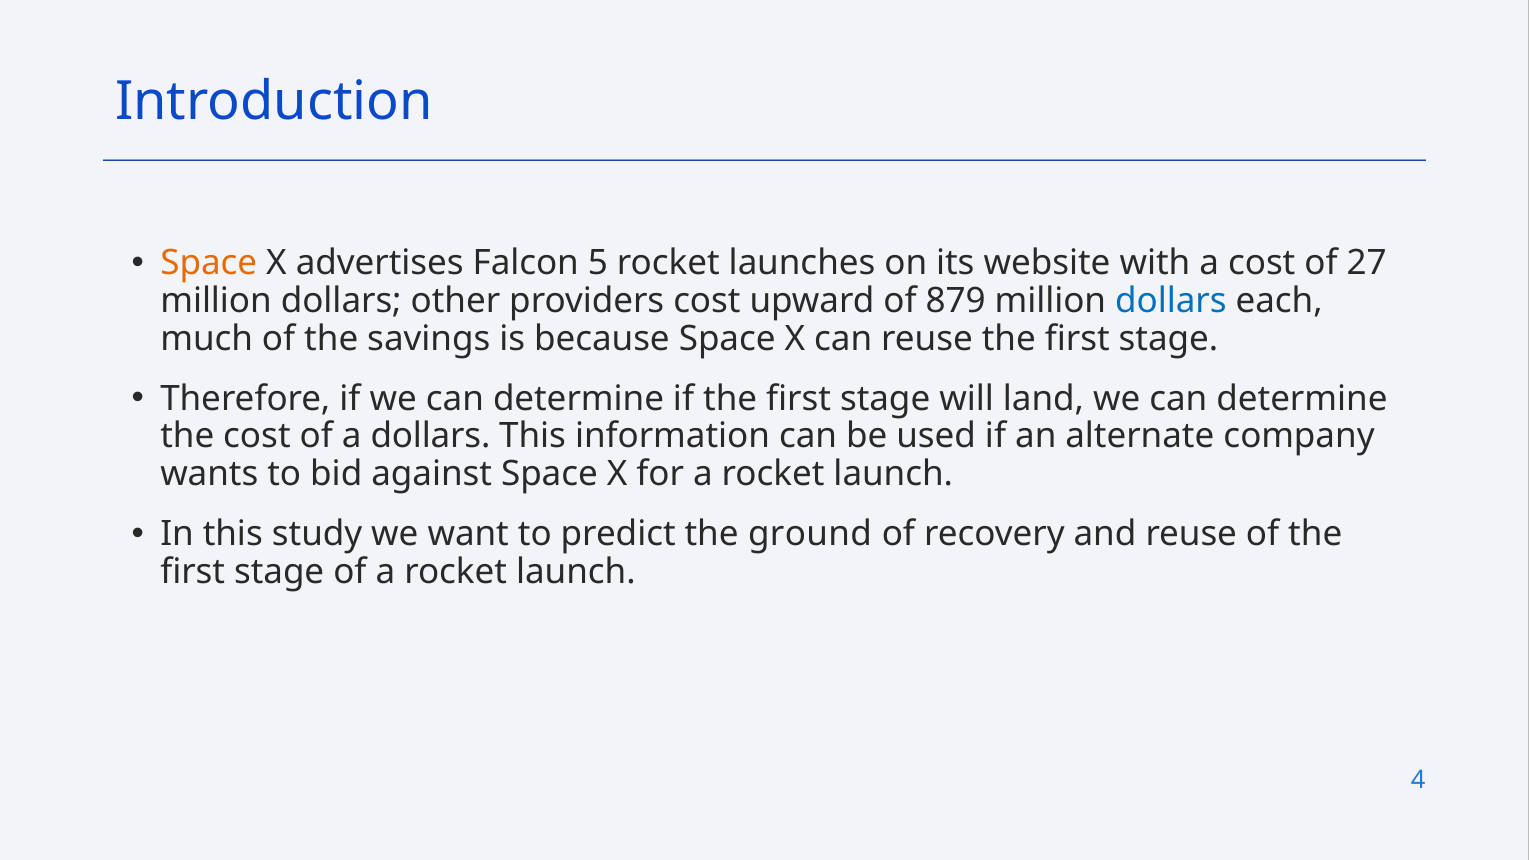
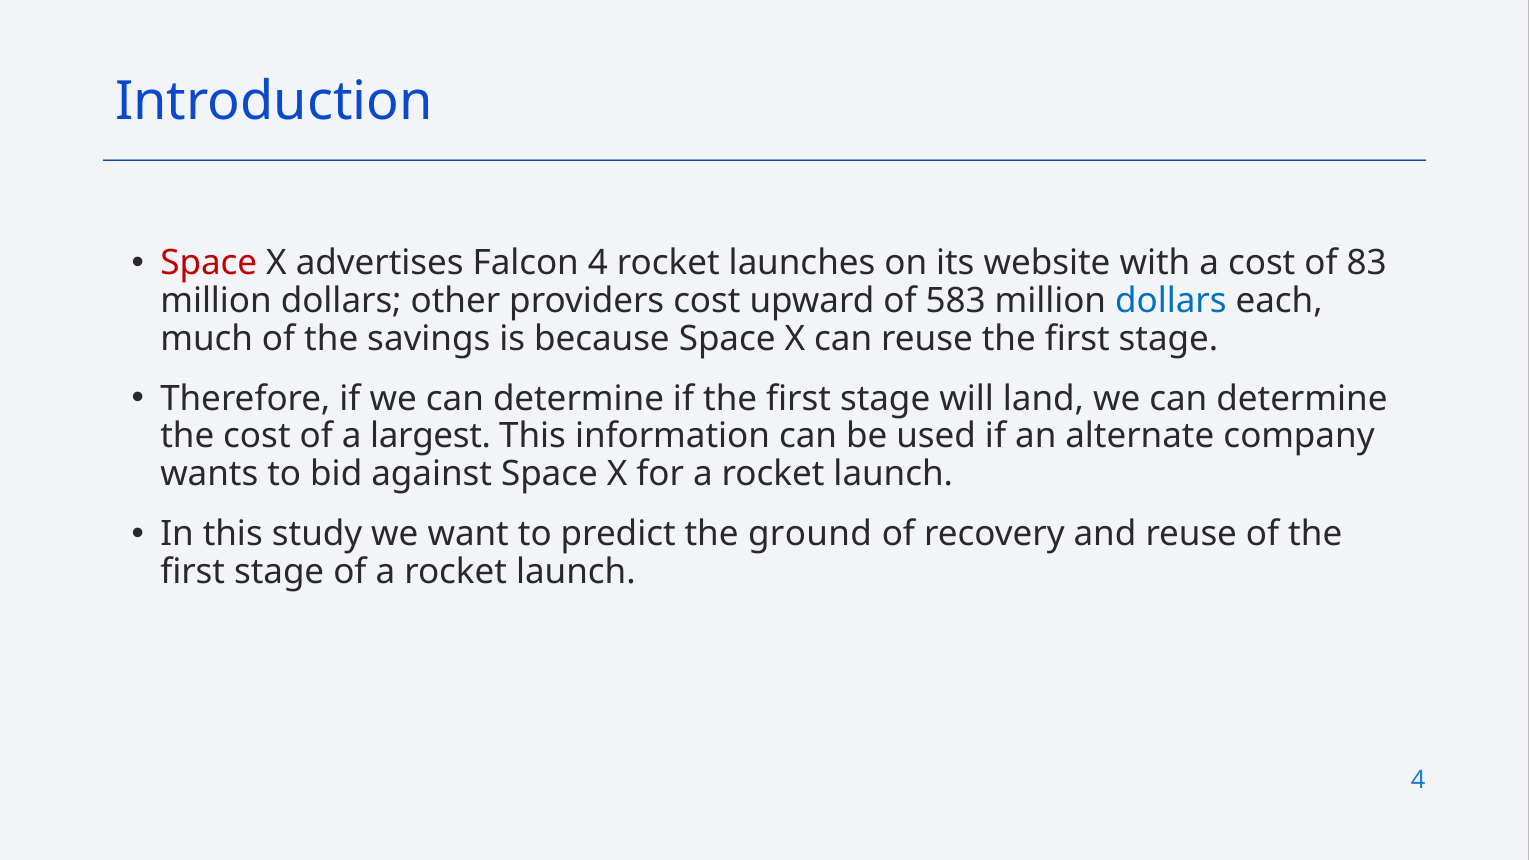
Space at (209, 263) colour: orange -> red
Falcon 5: 5 -> 4
27: 27 -> 83
879: 879 -> 583
a dollars: dollars -> largest
